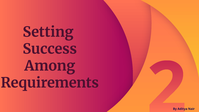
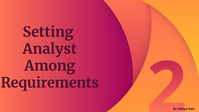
Success: Success -> Analyst
